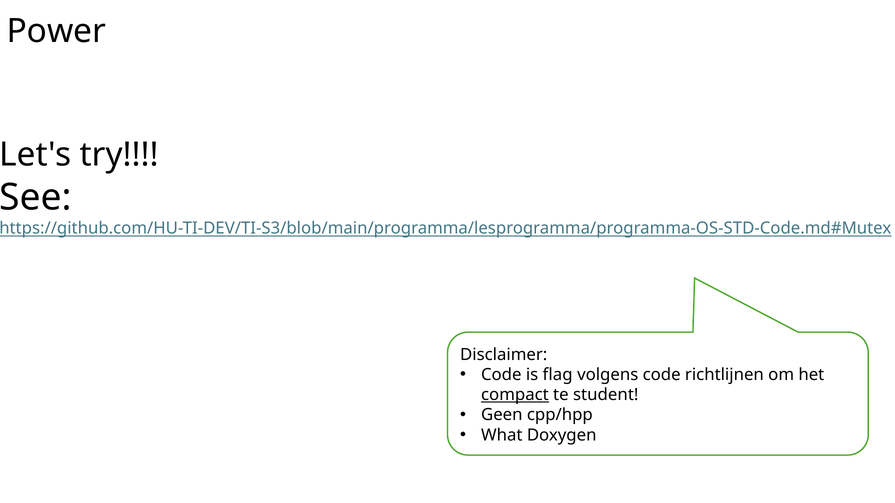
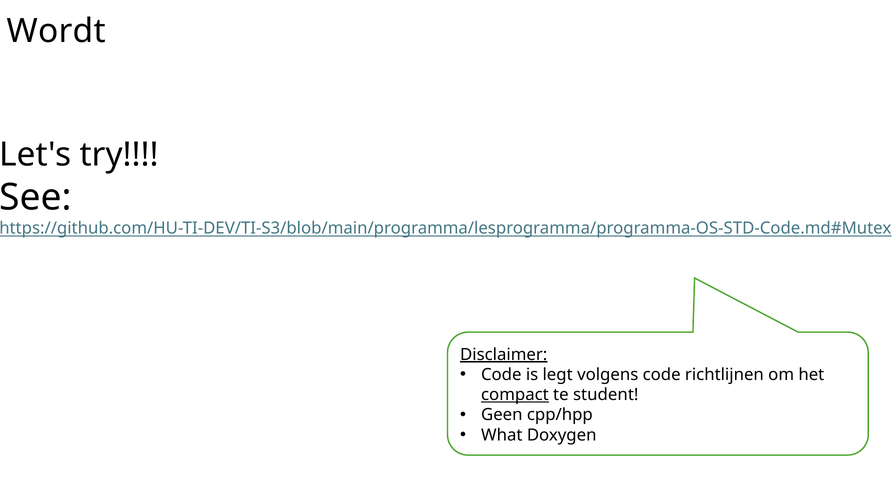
Power: Power -> Wordt
Disclaimer underline: none -> present
flag: flag -> legt
